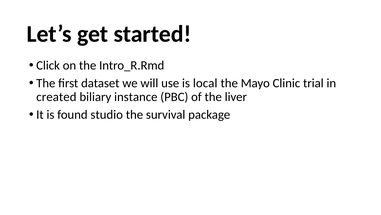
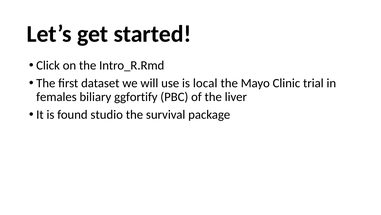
created: created -> females
instance: instance -> ggfortify
